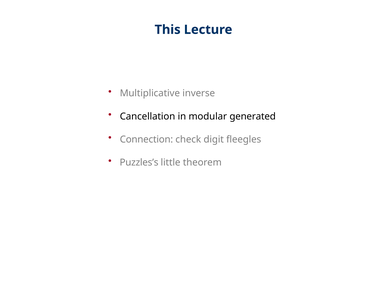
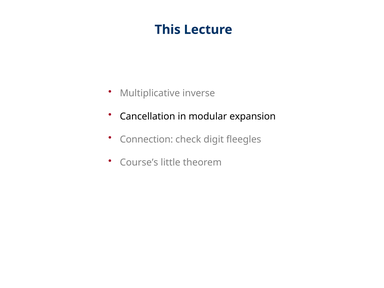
generated: generated -> expansion
Puzzles’s: Puzzles’s -> Course’s
